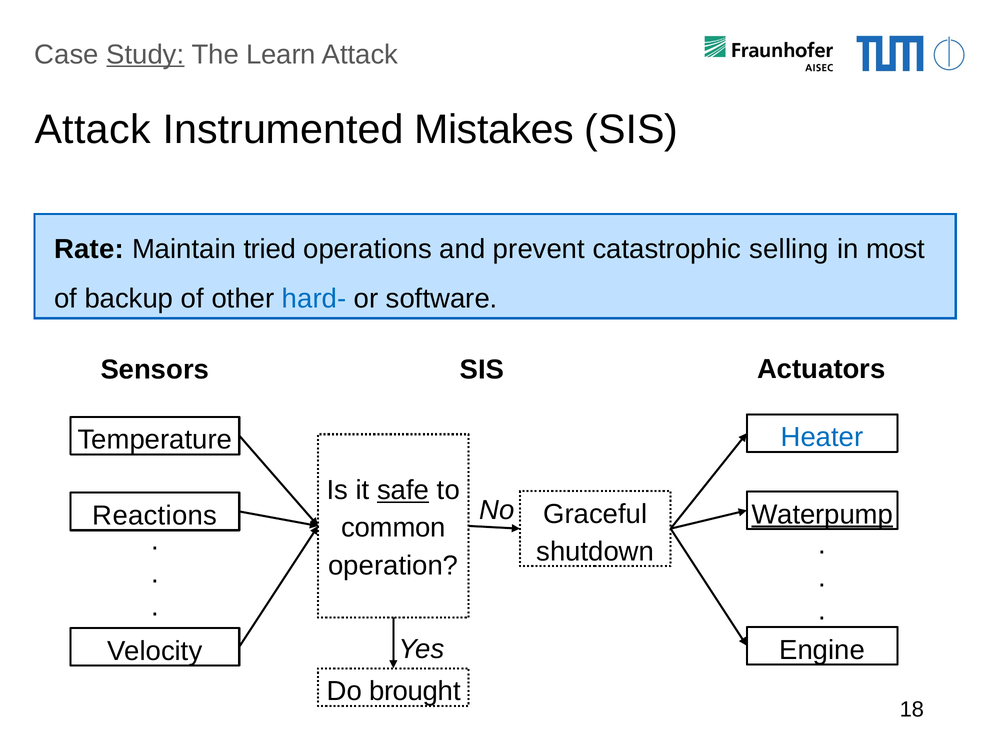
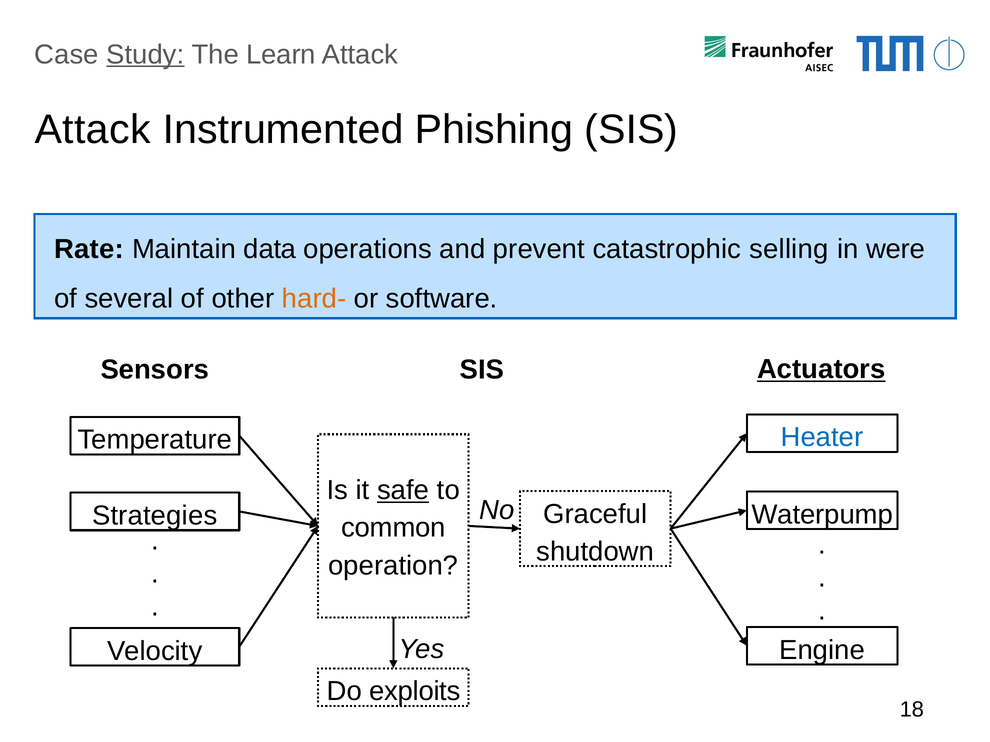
Mistakes: Mistakes -> Phishing
tried: tried -> data
most: most -> were
backup: backup -> several
hard- colour: blue -> orange
Actuators underline: none -> present
Waterpump underline: present -> none
Reactions: Reactions -> Strategies
brought: brought -> exploits
